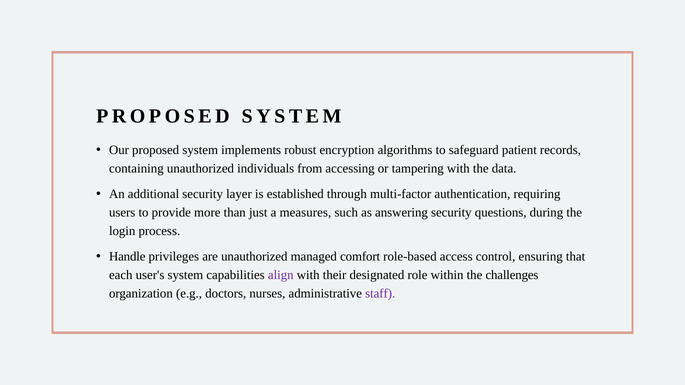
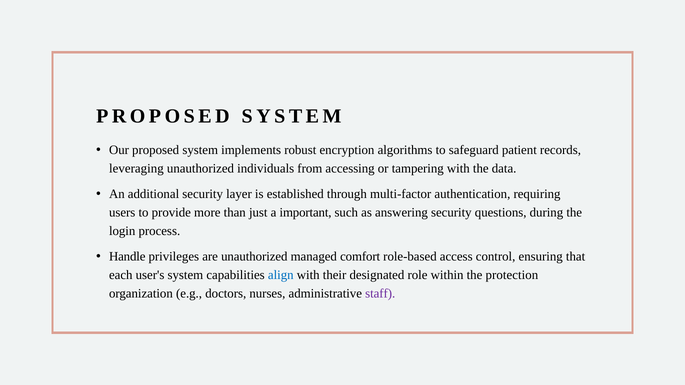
containing: containing -> leveraging
measures: measures -> important
align colour: purple -> blue
challenges: challenges -> protection
